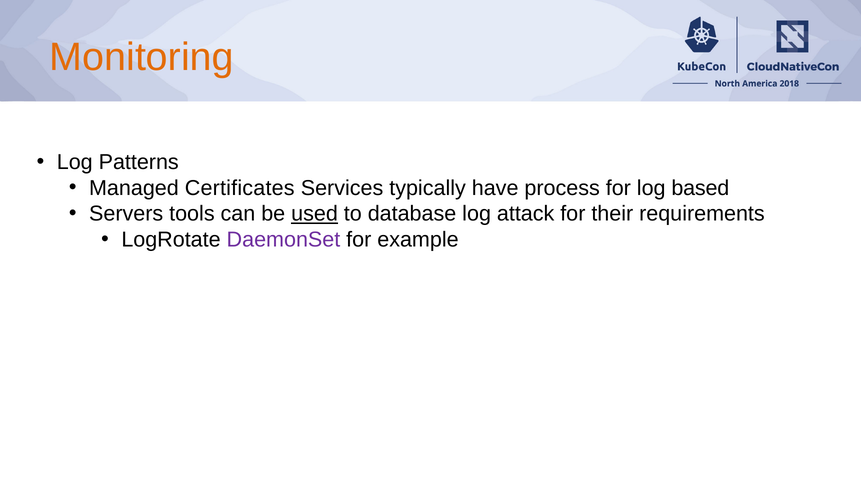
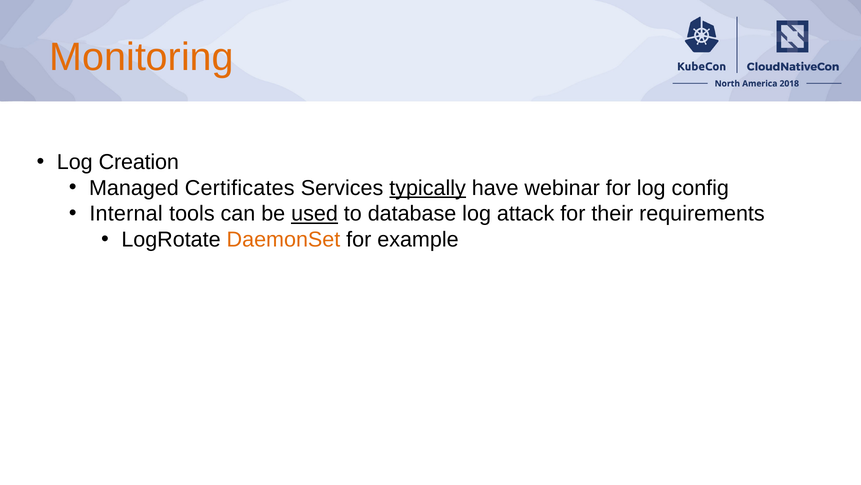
Patterns: Patterns -> Creation
typically underline: none -> present
process: process -> webinar
based: based -> config
Servers: Servers -> Internal
DaemonSet colour: purple -> orange
